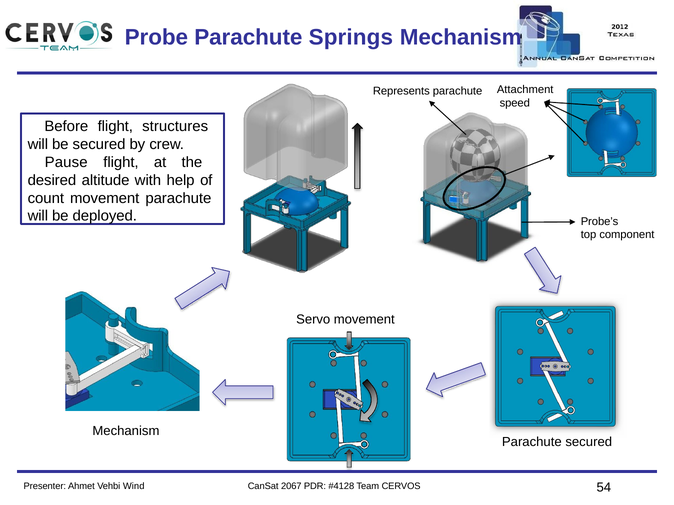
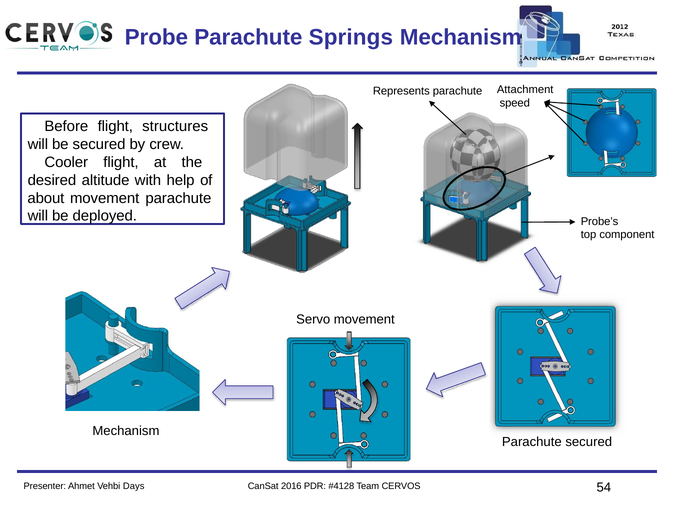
Pause: Pause -> Cooler
count: count -> about
Wind: Wind -> Days
2067: 2067 -> 2016
